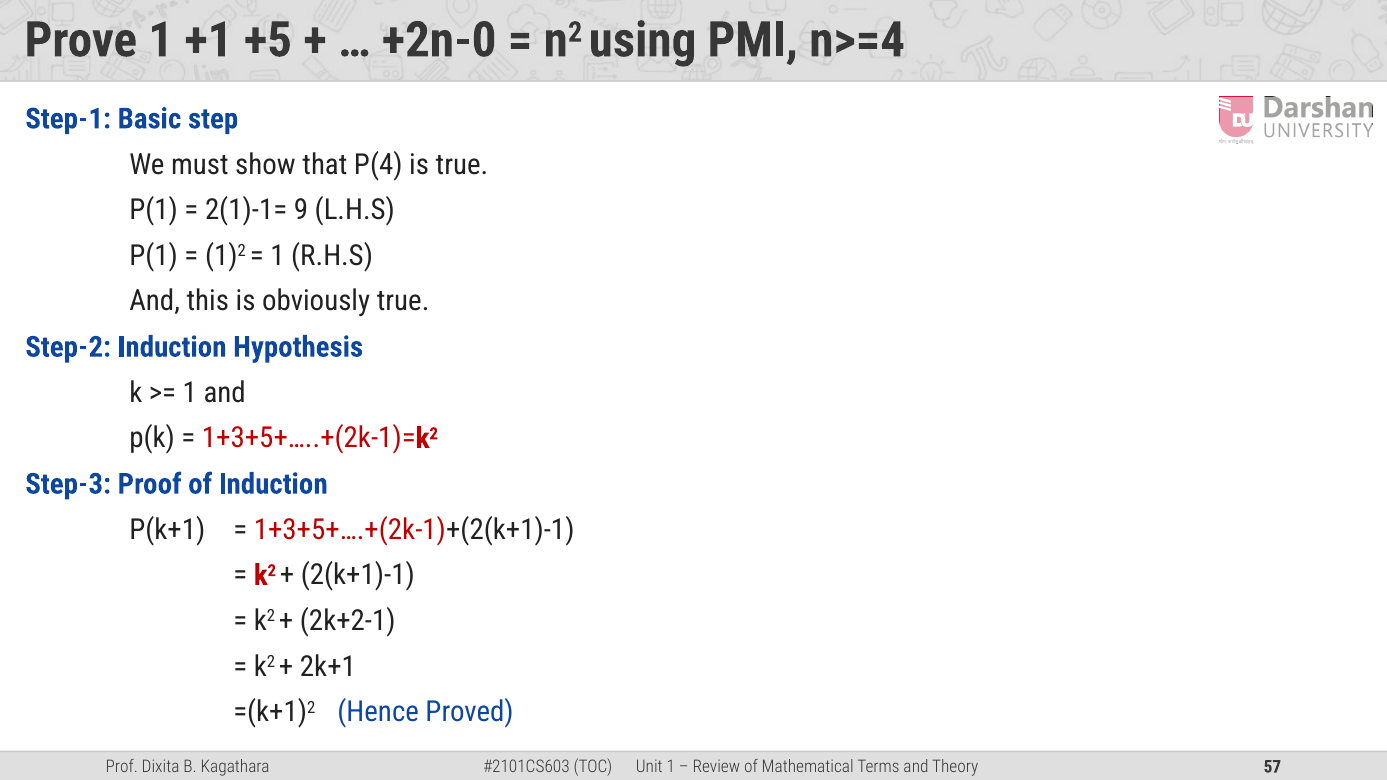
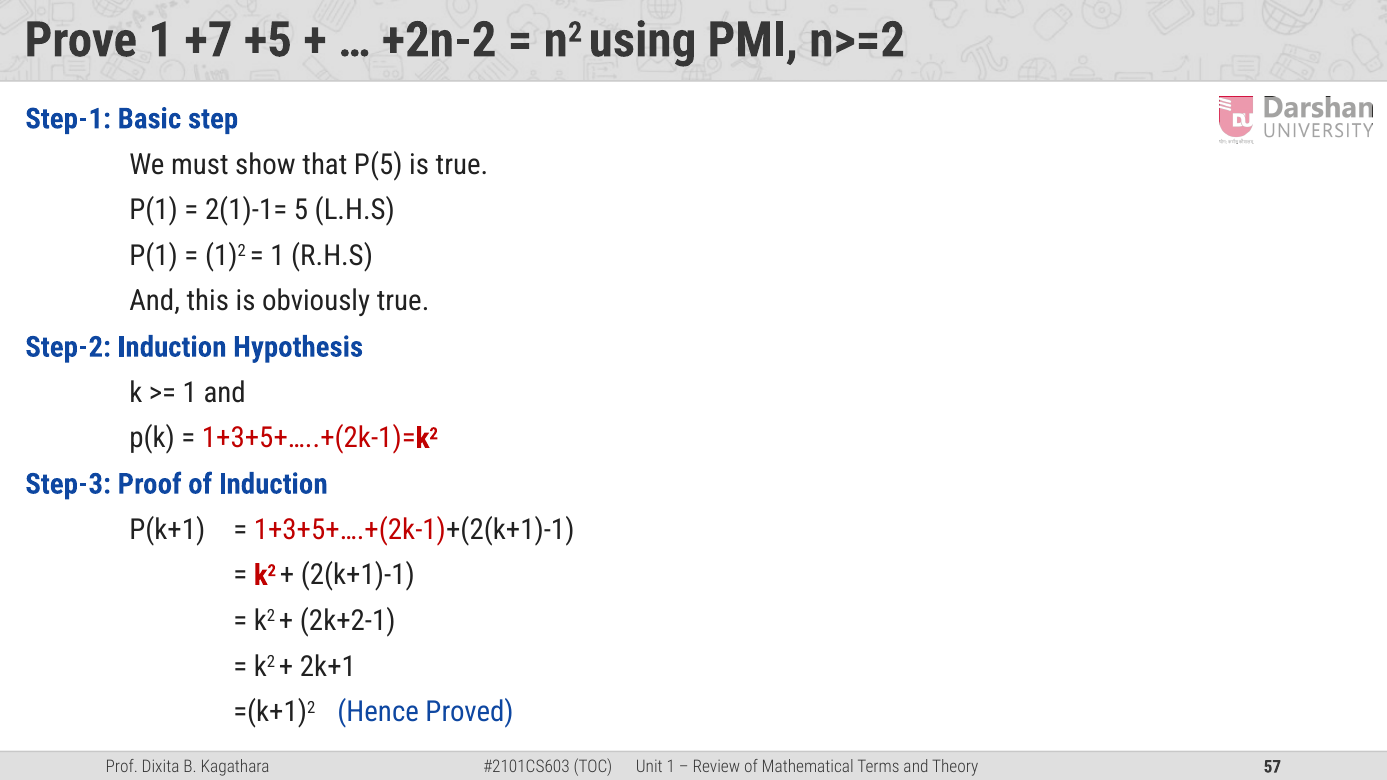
+1: +1 -> +7
+2n-0: +2n-0 -> +2n-2
n>=4: n>=4 -> n>=2
P(4: P(4 -> P(5
9: 9 -> 5
